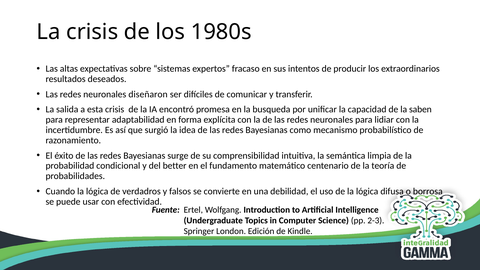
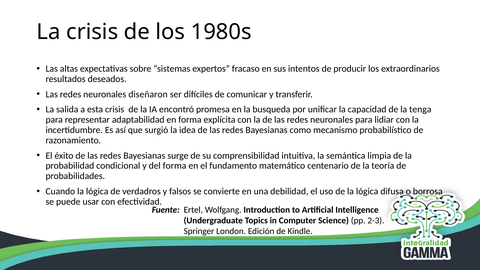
saben: saben -> tenga
del better: better -> forma
